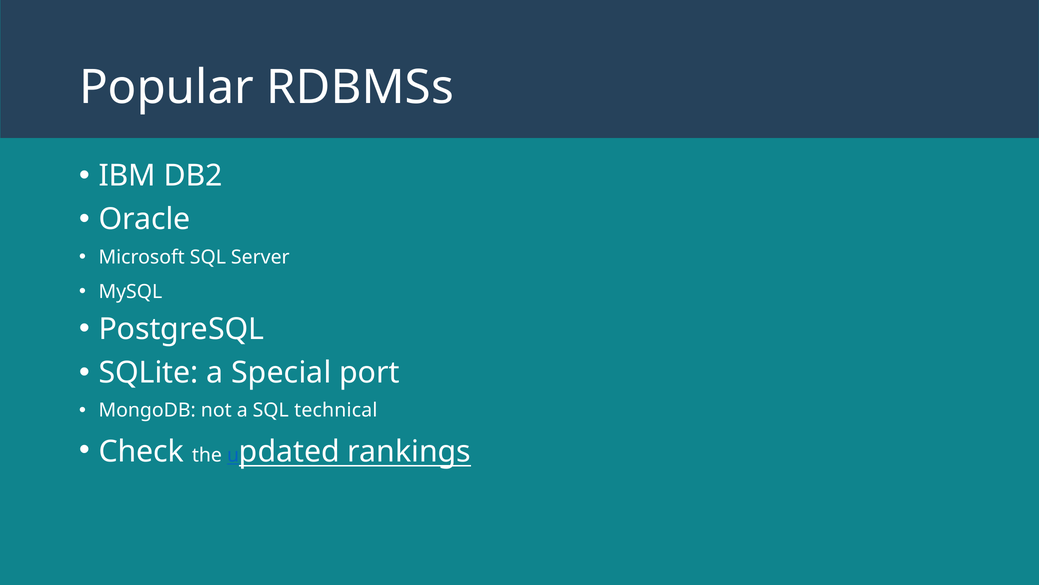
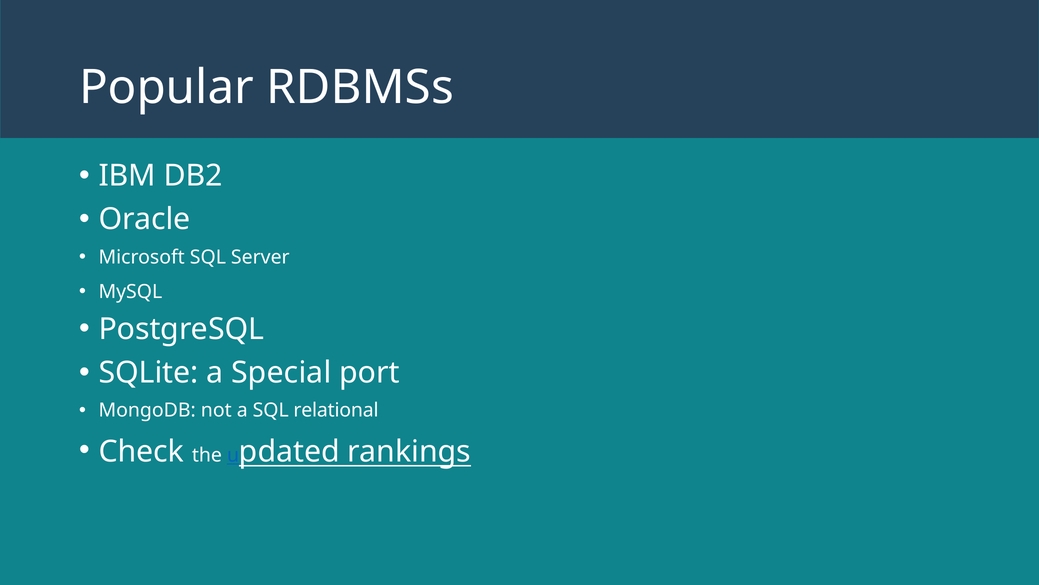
technical: technical -> relational
